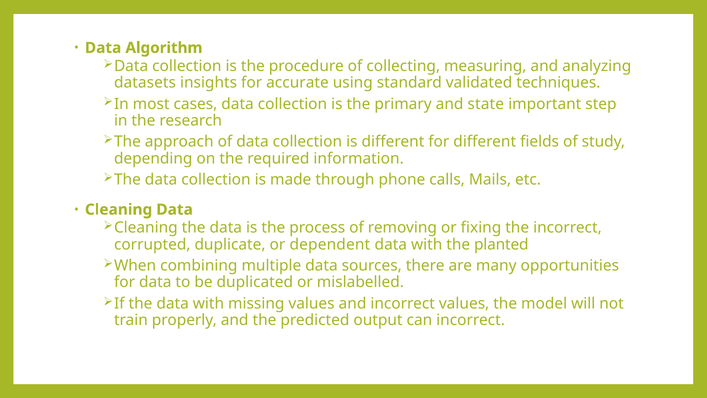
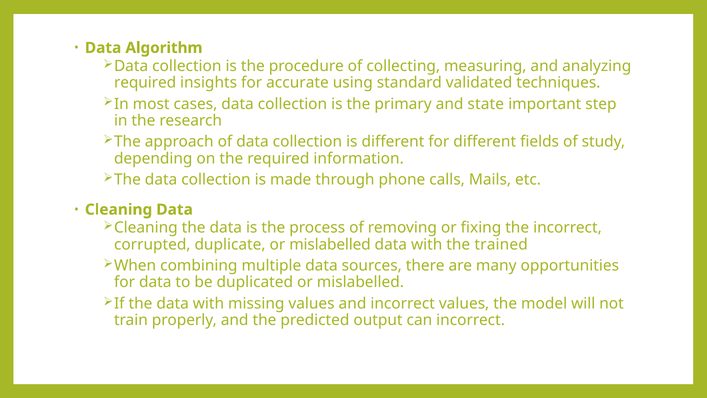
datasets at (145, 83): datasets -> required
duplicate or dependent: dependent -> mislabelled
planted: planted -> trained
